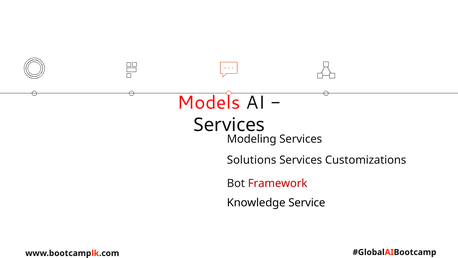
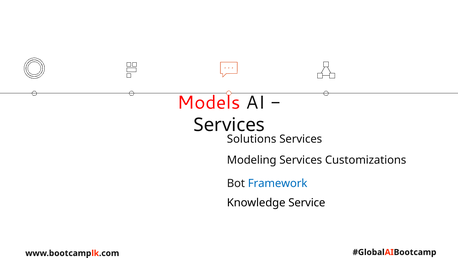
Modeling: Modeling -> Solutions
Solutions: Solutions -> Modeling
Framework colour: red -> blue
